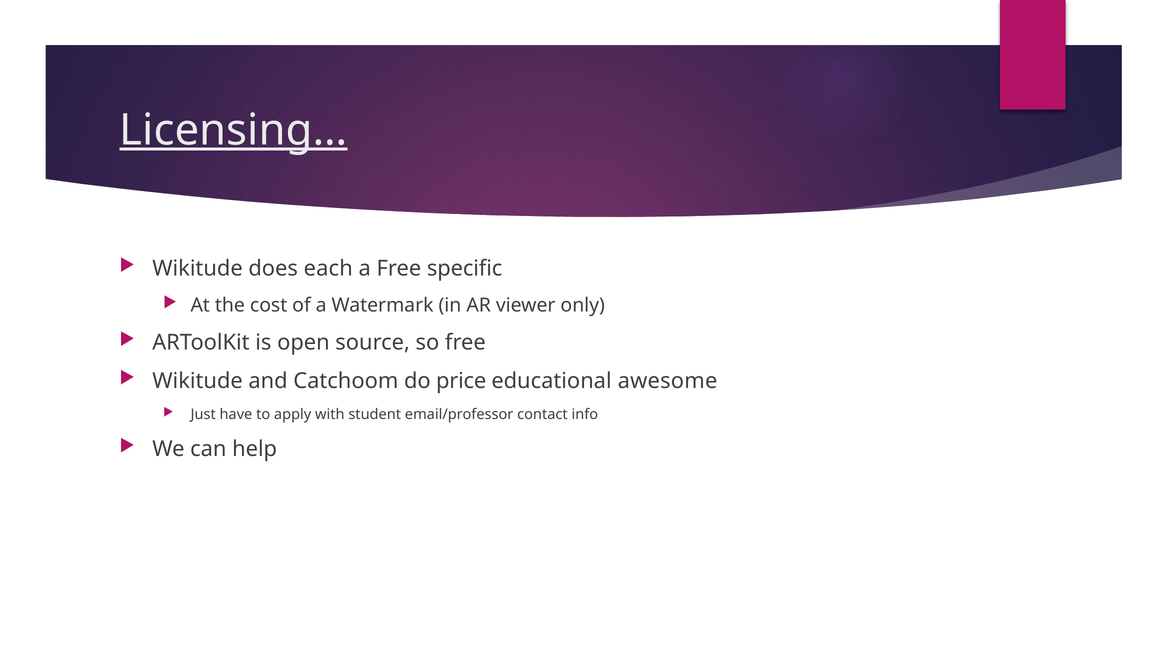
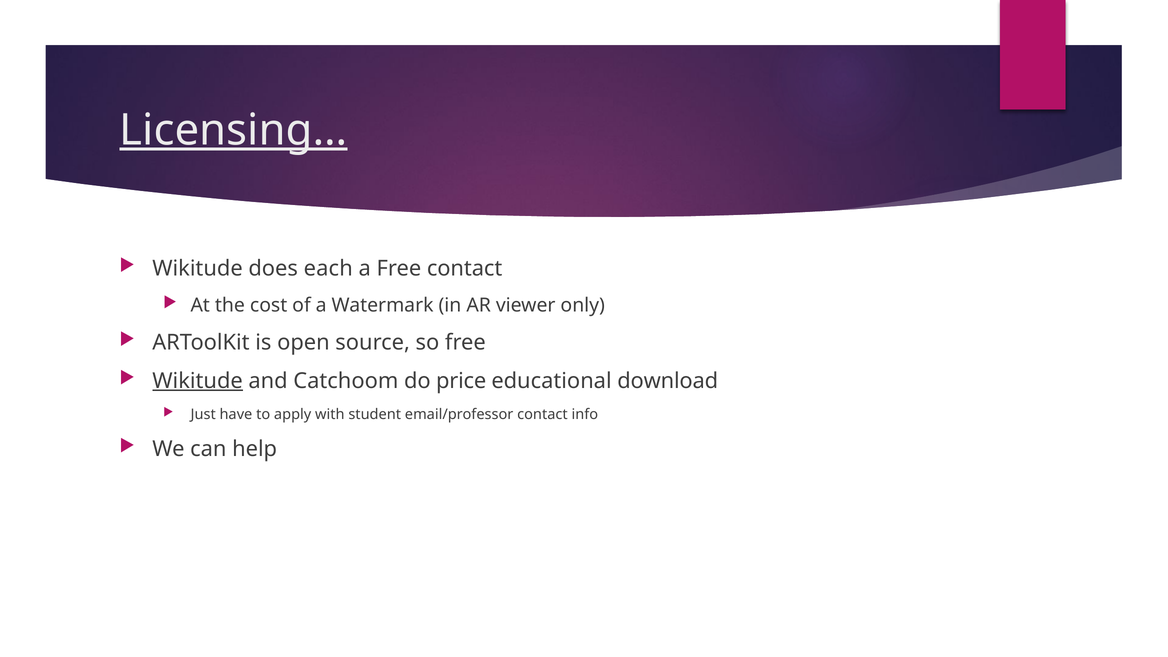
Free specific: specific -> contact
Wikitude at (198, 381) underline: none -> present
awesome: awesome -> download
